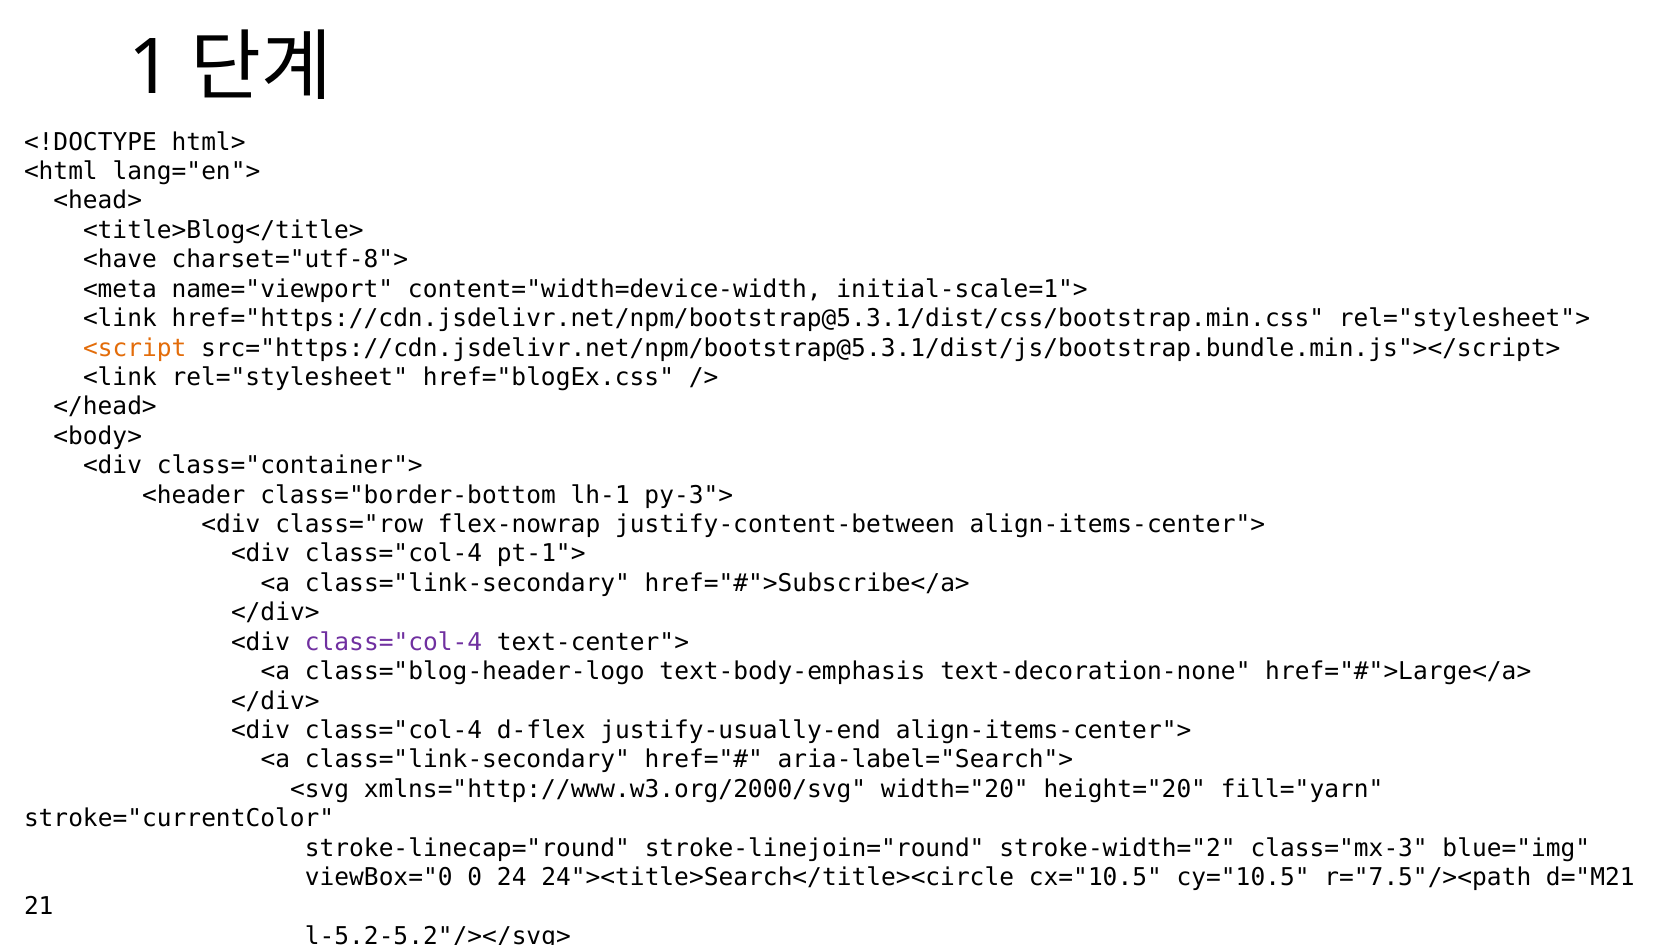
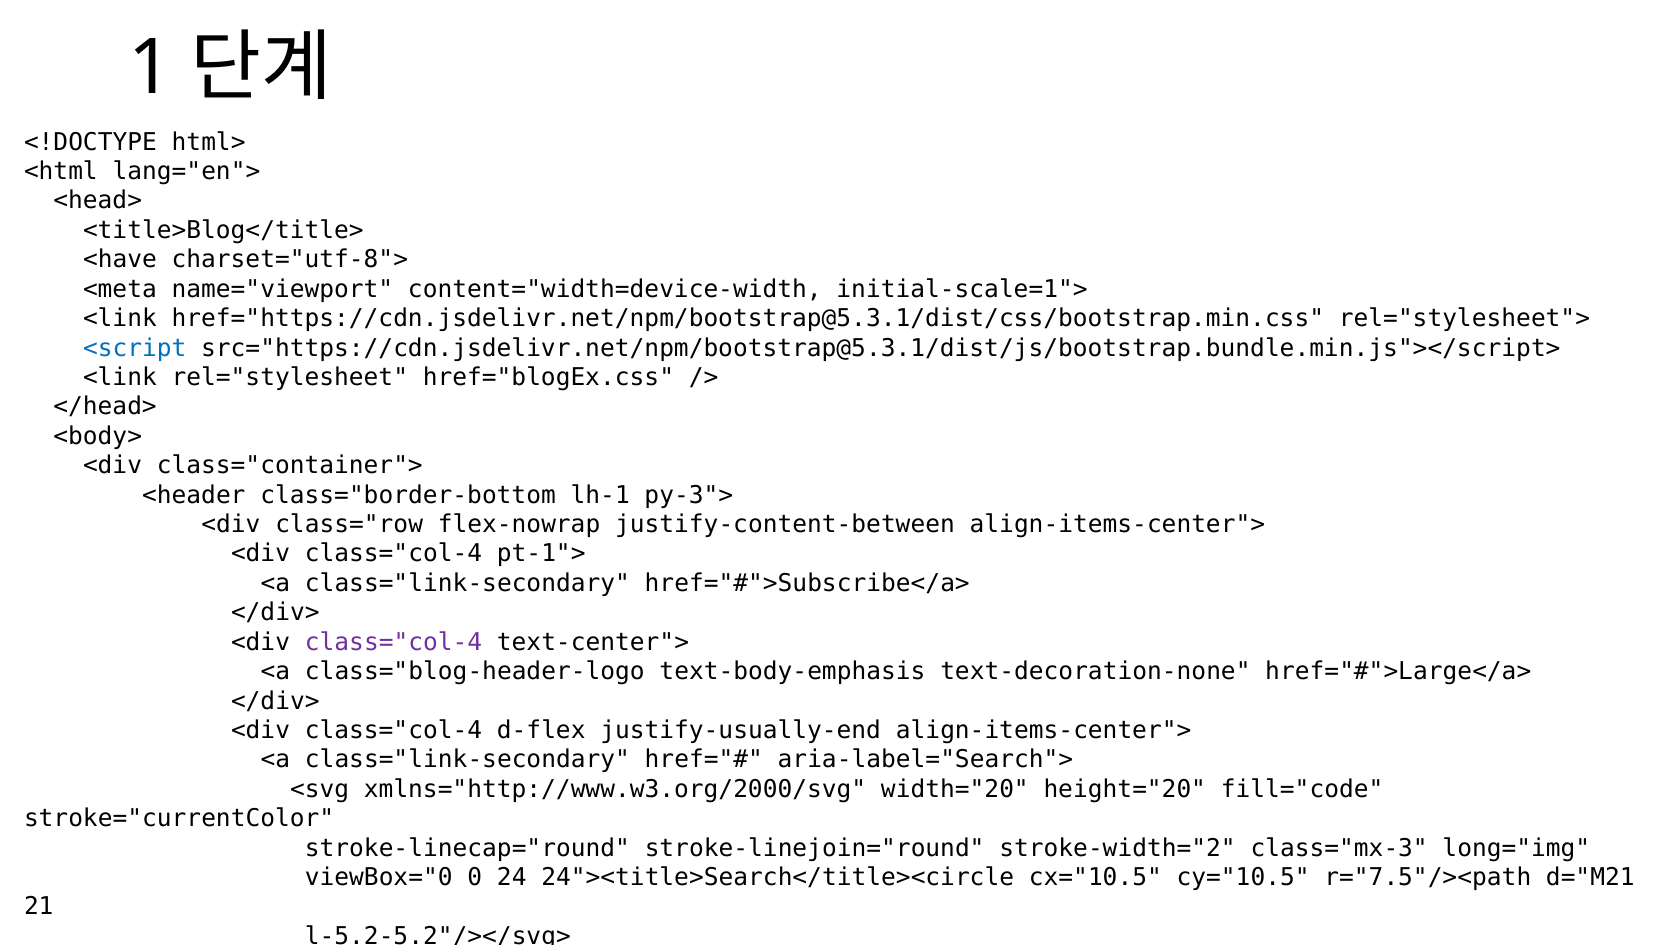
<script colour: orange -> blue
fill="yarn: fill="yarn -> fill="code
blue="img: blue="img -> long="img
